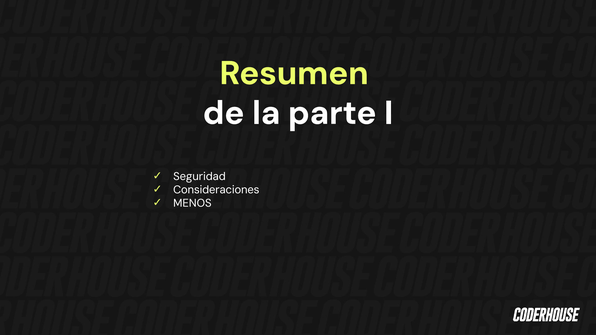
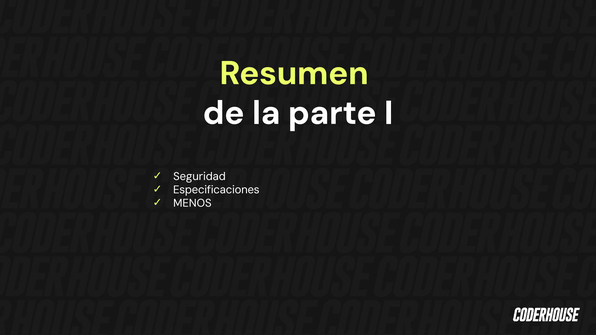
Consideraciones: Consideraciones -> Especificaciones
